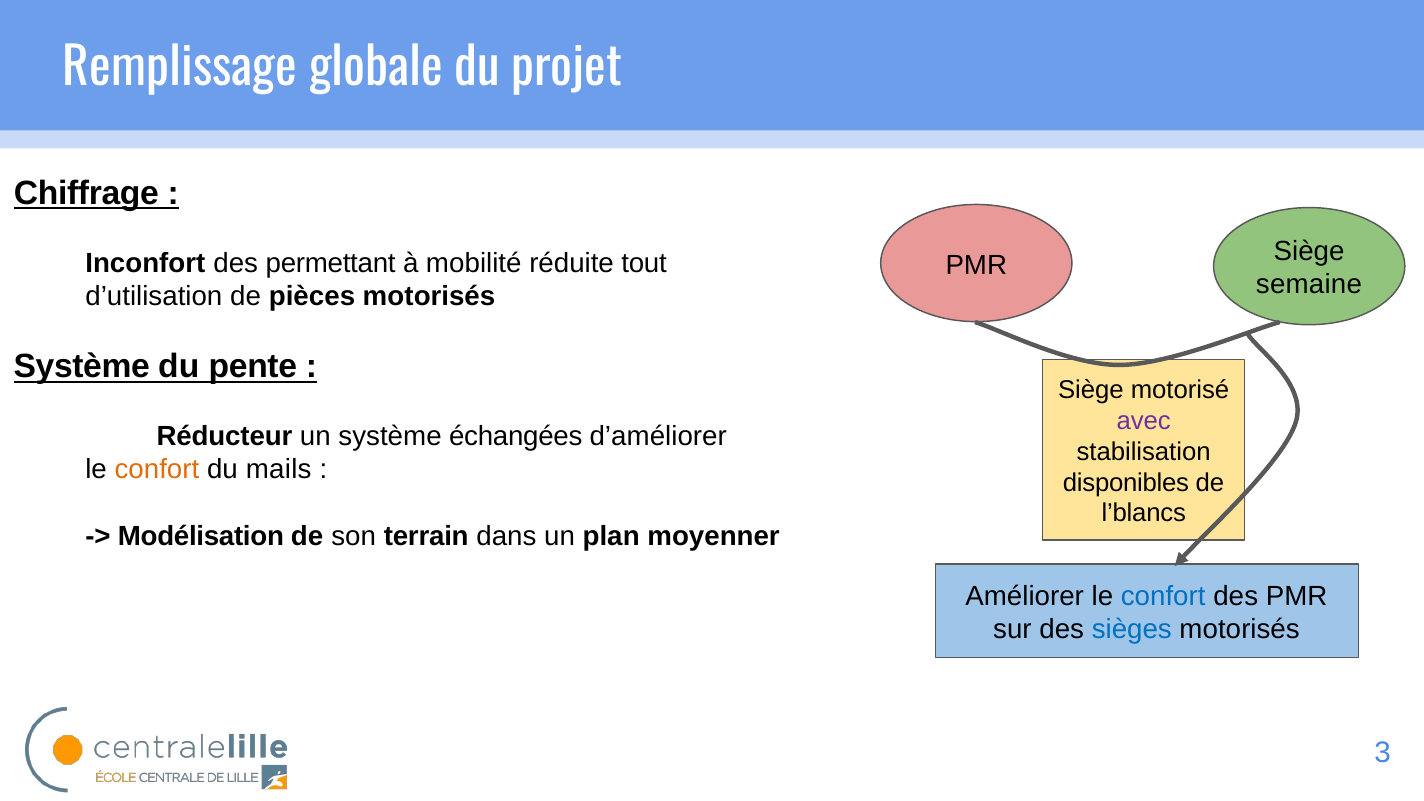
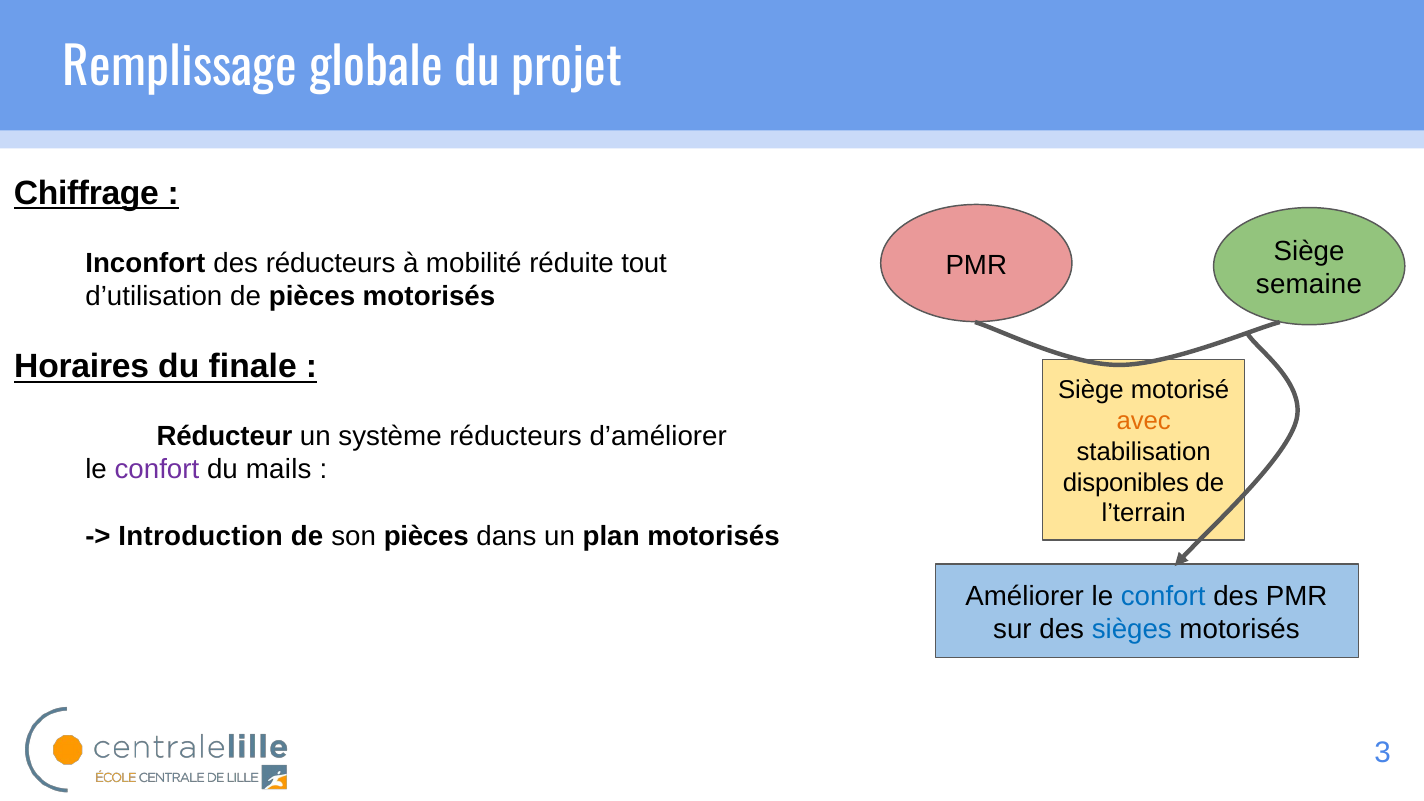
des permettant: permettant -> réducteurs
Système at (82, 367): Système -> Horaires
pente: pente -> finale
avec colour: purple -> orange
système échangées: échangées -> réducteurs
confort at (157, 470) colour: orange -> purple
l’blancs: l’blancs -> l’terrain
Modélisation: Modélisation -> Introduction
son terrain: terrain -> pièces
plan moyenner: moyenner -> motorisés
